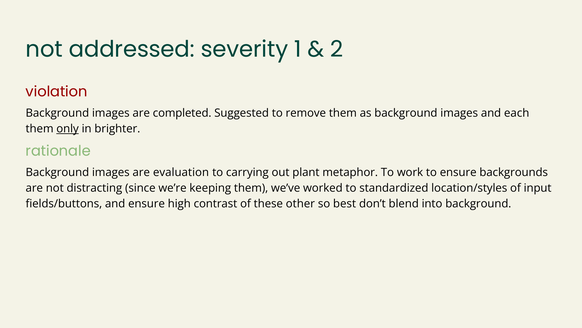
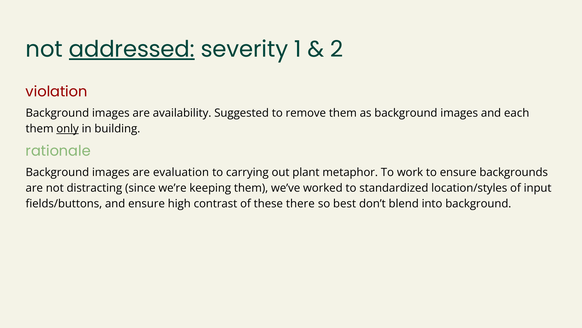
addressed underline: none -> present
completed: completed -> availability
brighter: brighter -> building
other: other -> there
